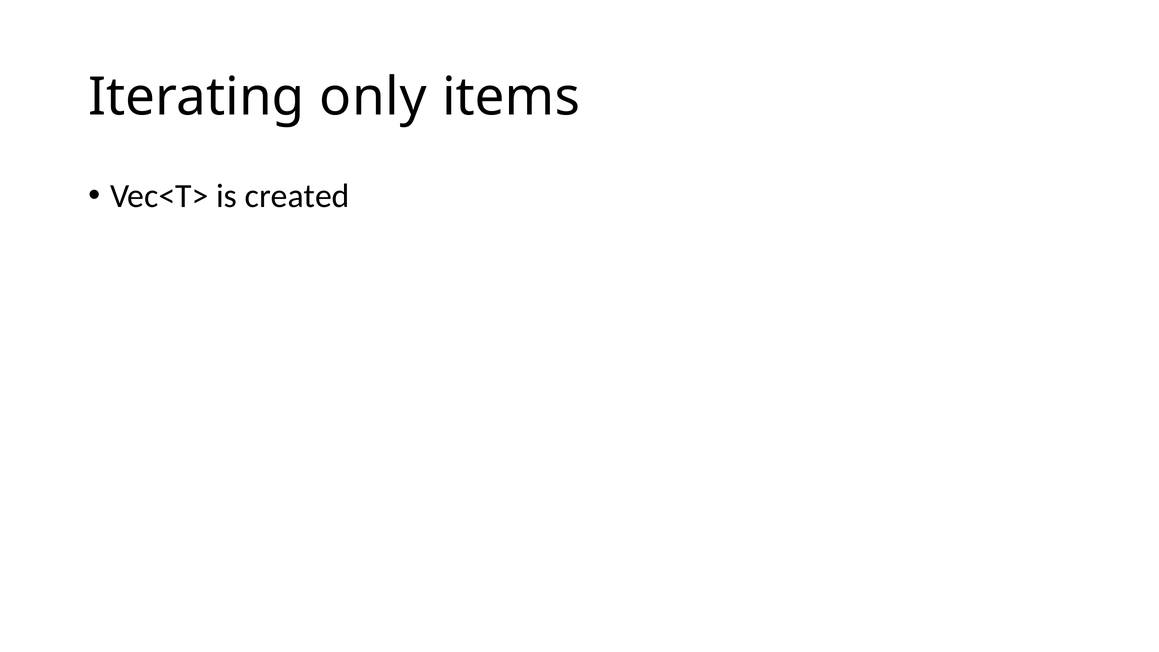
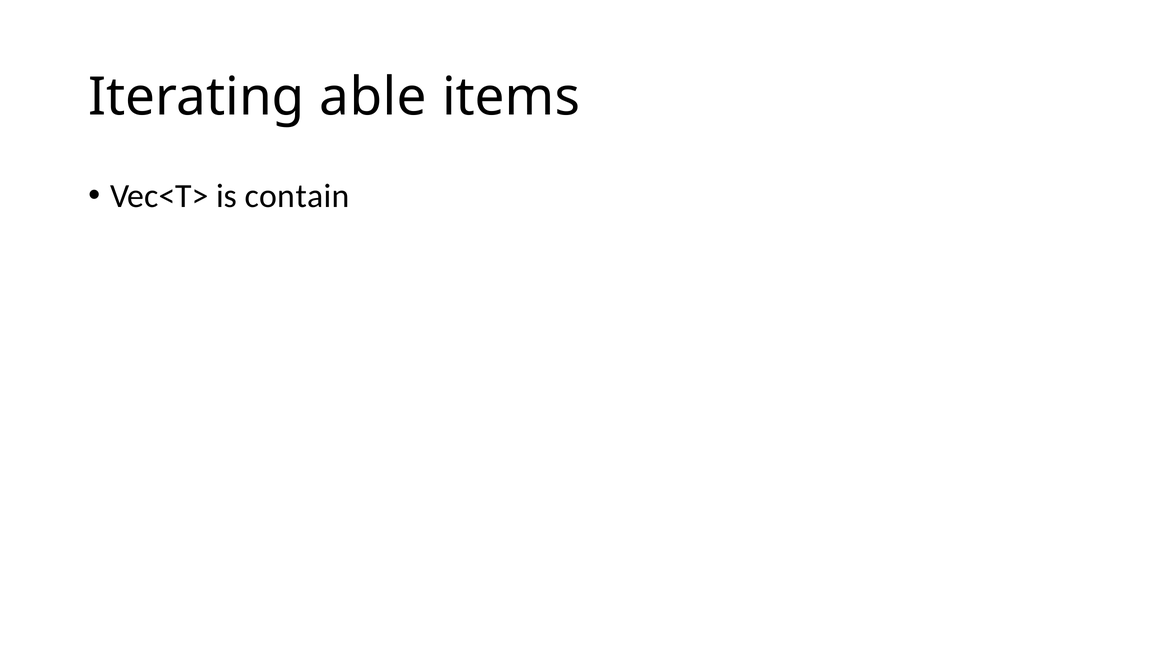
only: only -> able
created: created -> contain
